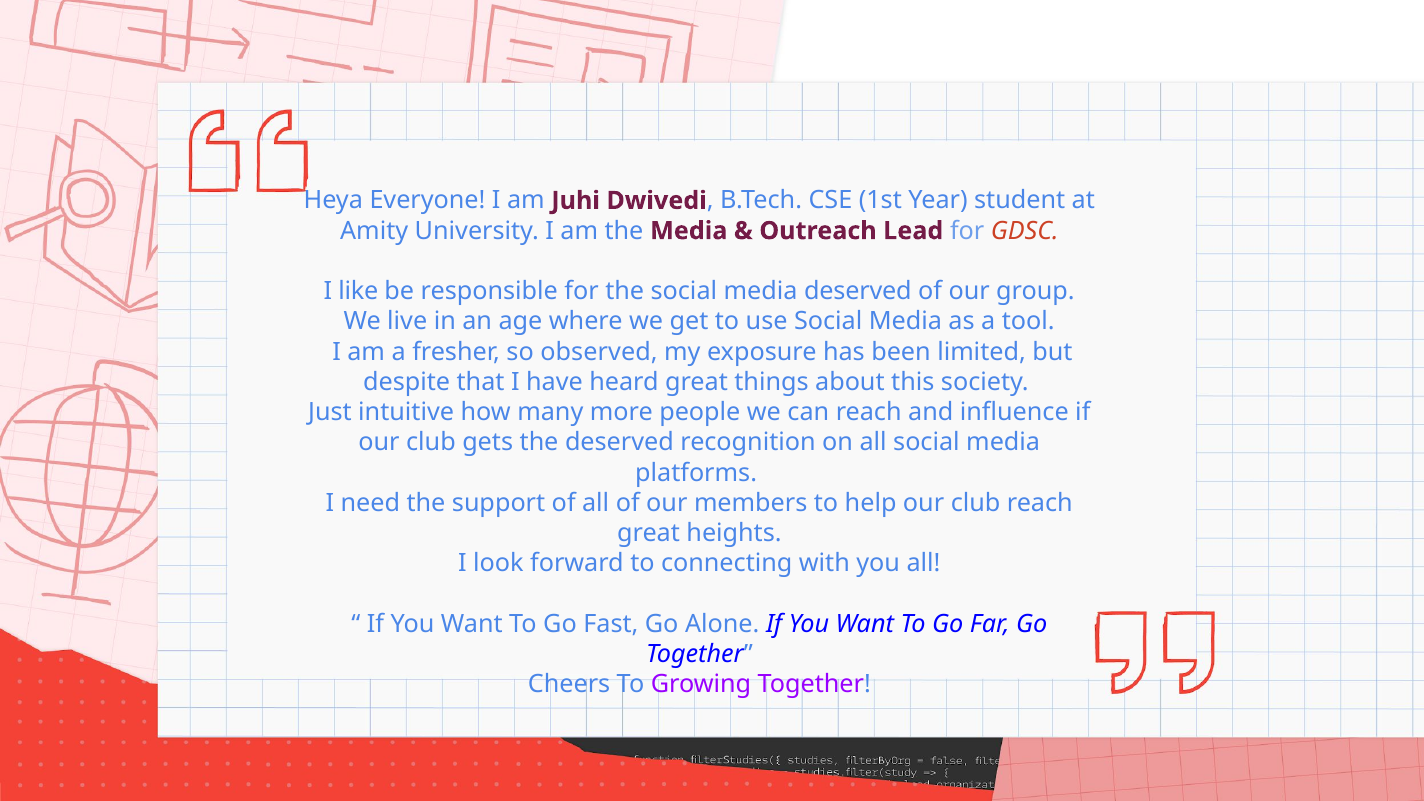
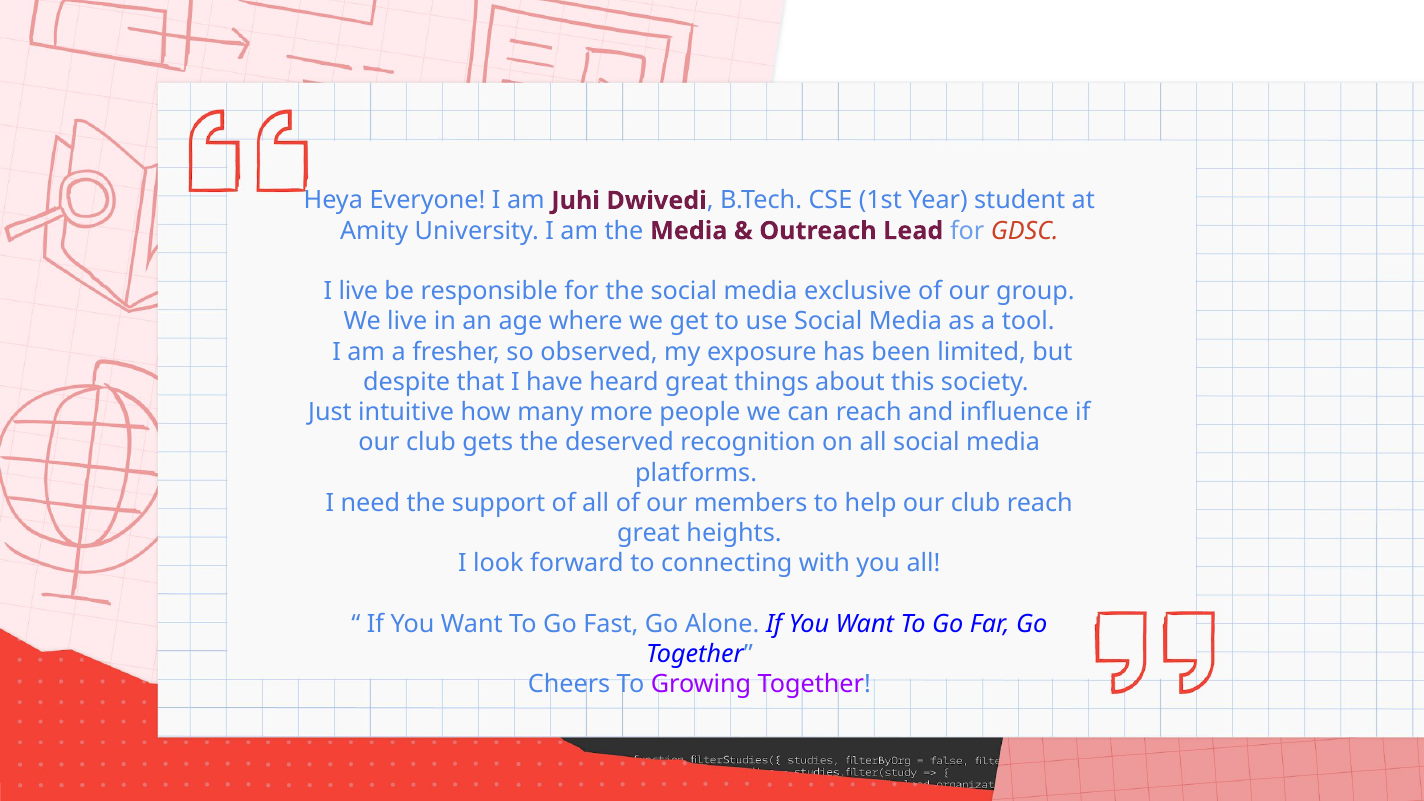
I like: like -> live
media deserved: deserved -> exclusive
